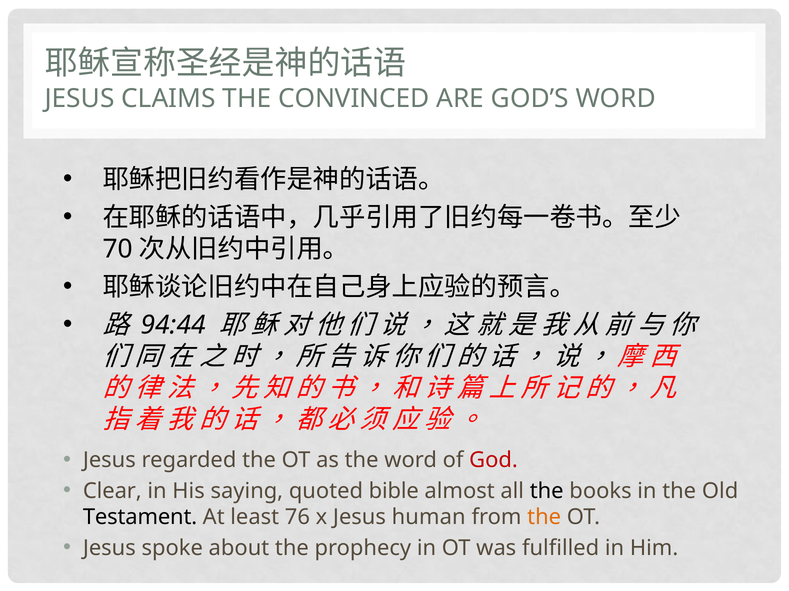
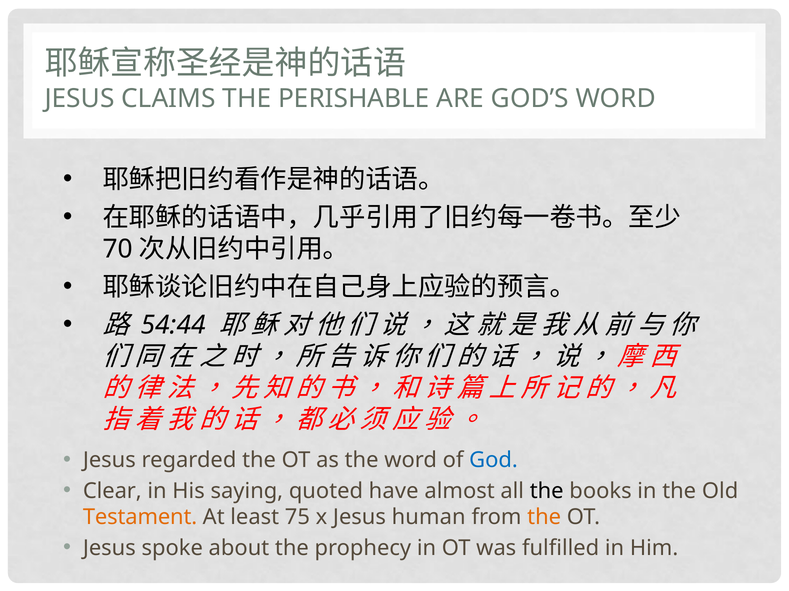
CONVINCED: CONVINCED -> PERISHABLE
94:44: 94:44 -> 54:44
God colour: red -> blue
bible: bible -> have
Testament colour: black -> orange
76: 76 -> 75
